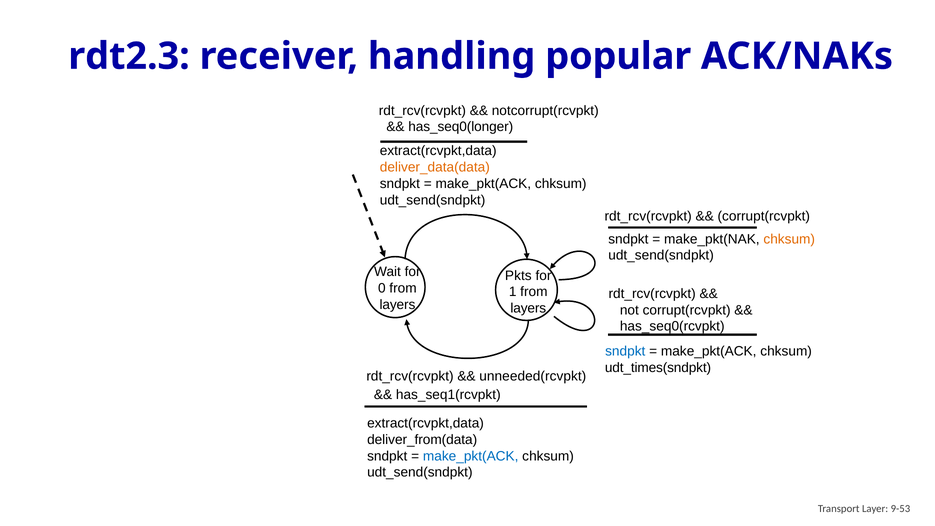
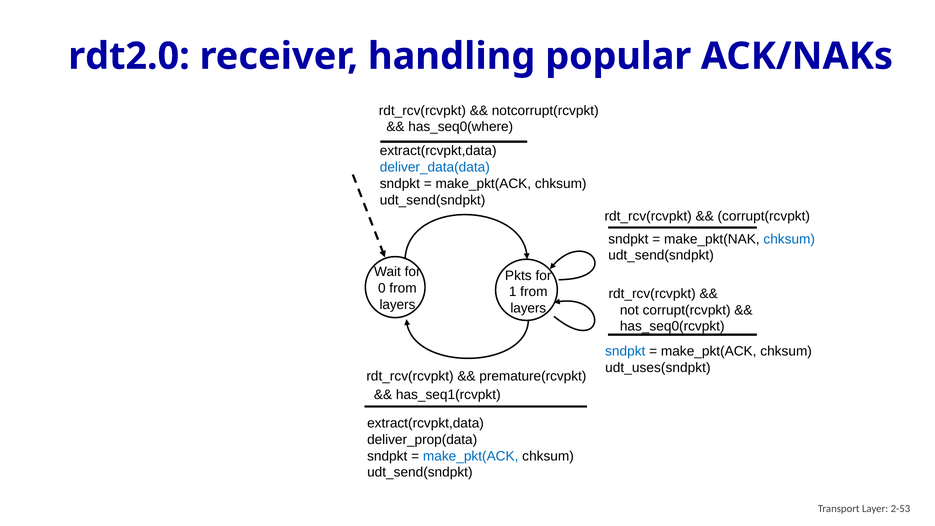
rdt2.3: rdt2.3 -> rdt2.0
has_seq0(longer: has_seq0(longer -> has_seq0(where
deliver_data(data colour: orange -> blue
chksum at (789, 239) colour: orange -> blue
udt_times(sndpkt: udt_times(sndpkt -> udt_uses(sndpkt
unneeded(rcvpkt: unneeded(rcvpkt -> premature(rcvpkt
deliver_from(data: deliver_from(data -> deliver_prop(data
9-53: 9-53 -> 2-53
